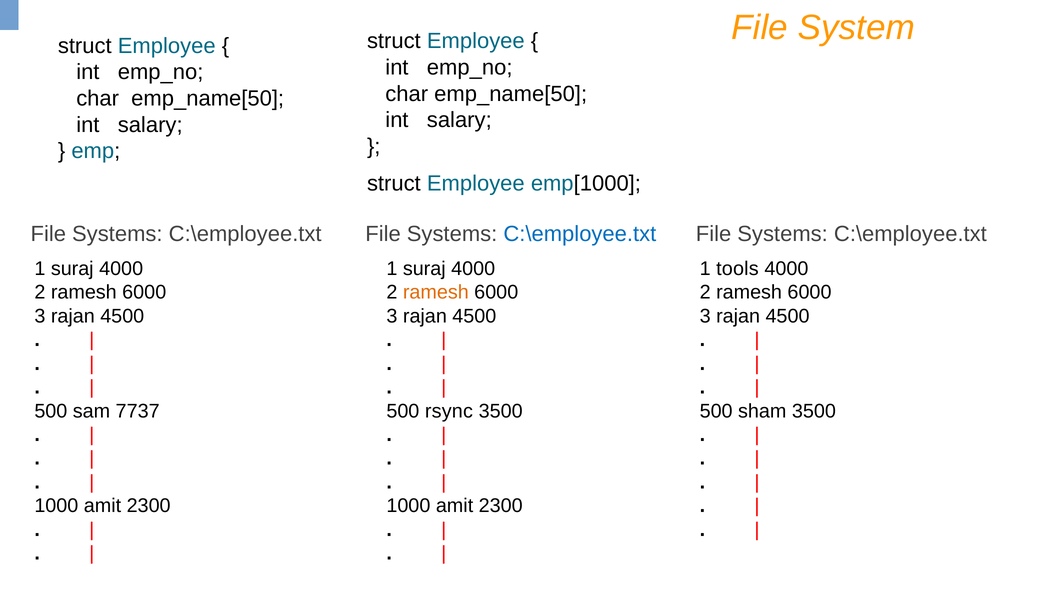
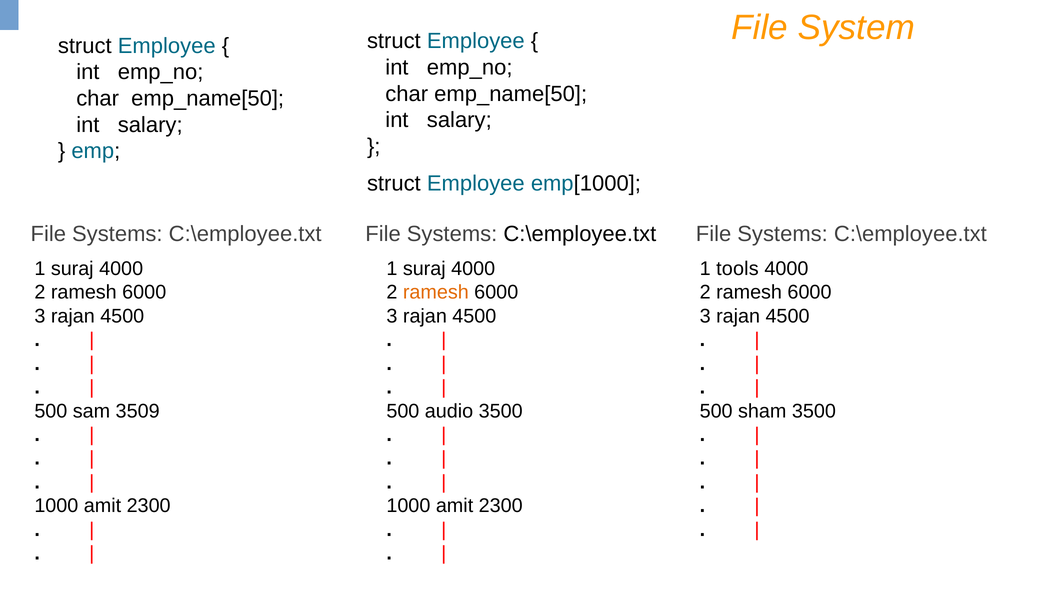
C:\employee.txt at (580, 234) colour: blue -> black
7737: 7737 -> 3509
rsync: rsync -> audio
